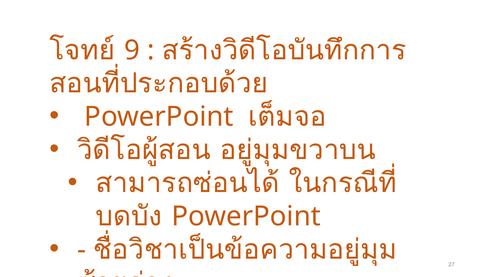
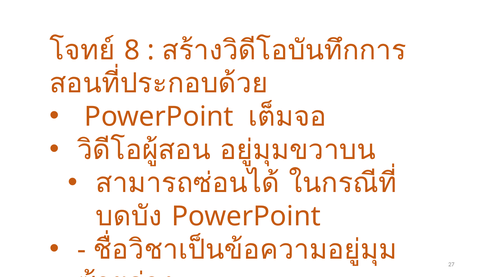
9: 9 -> 8
